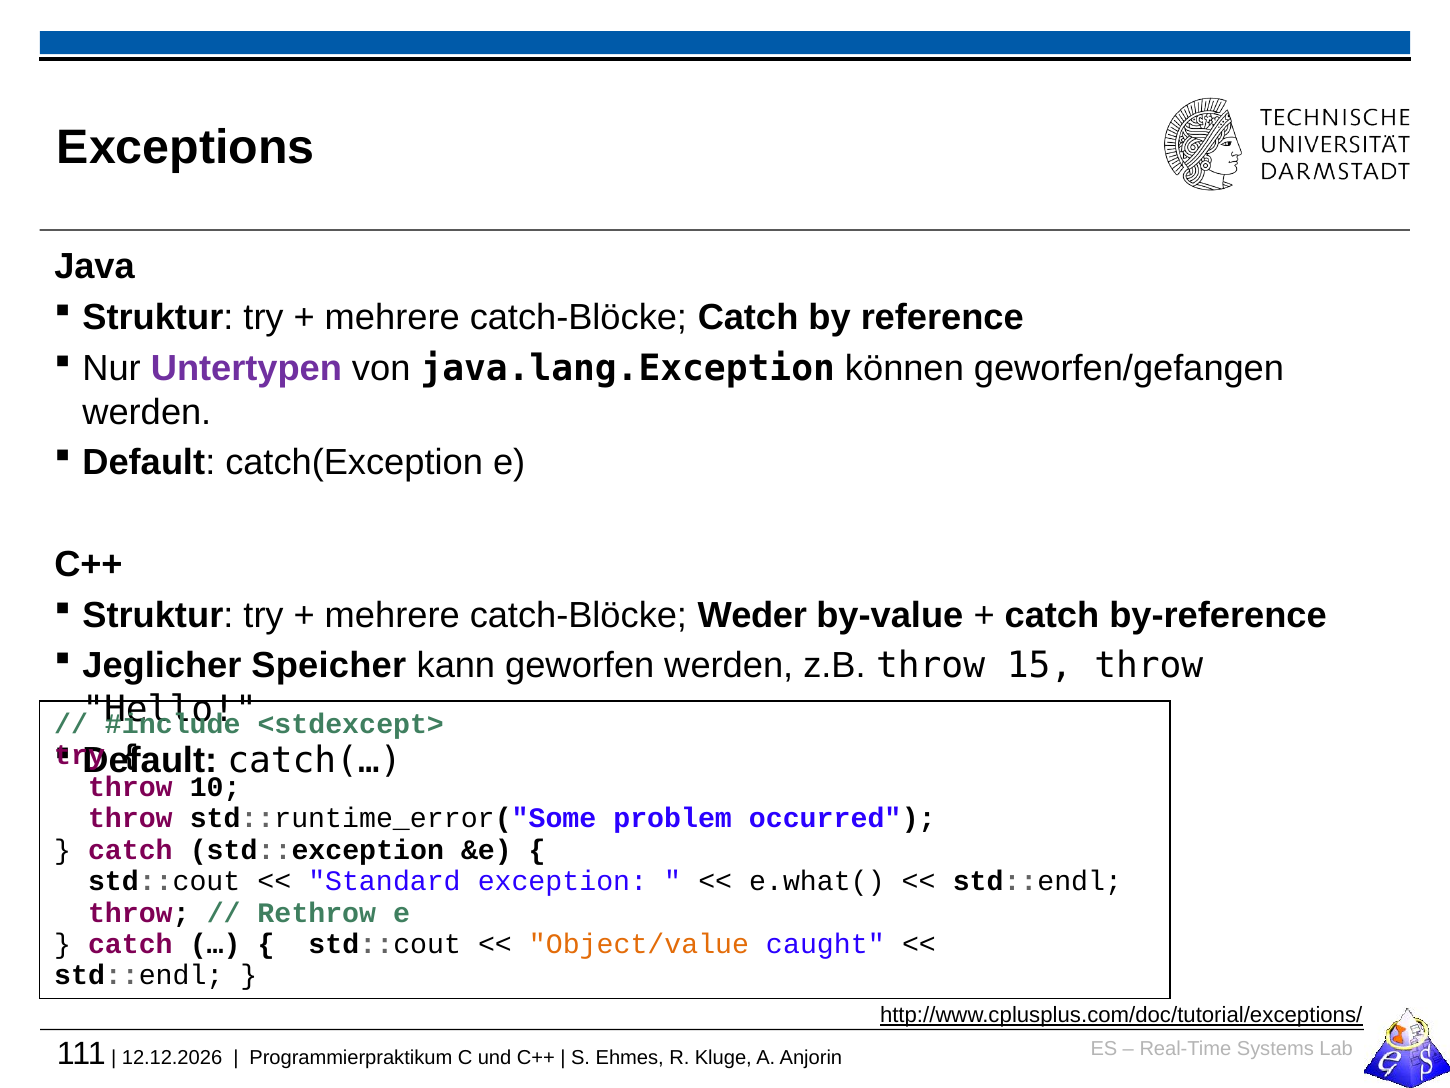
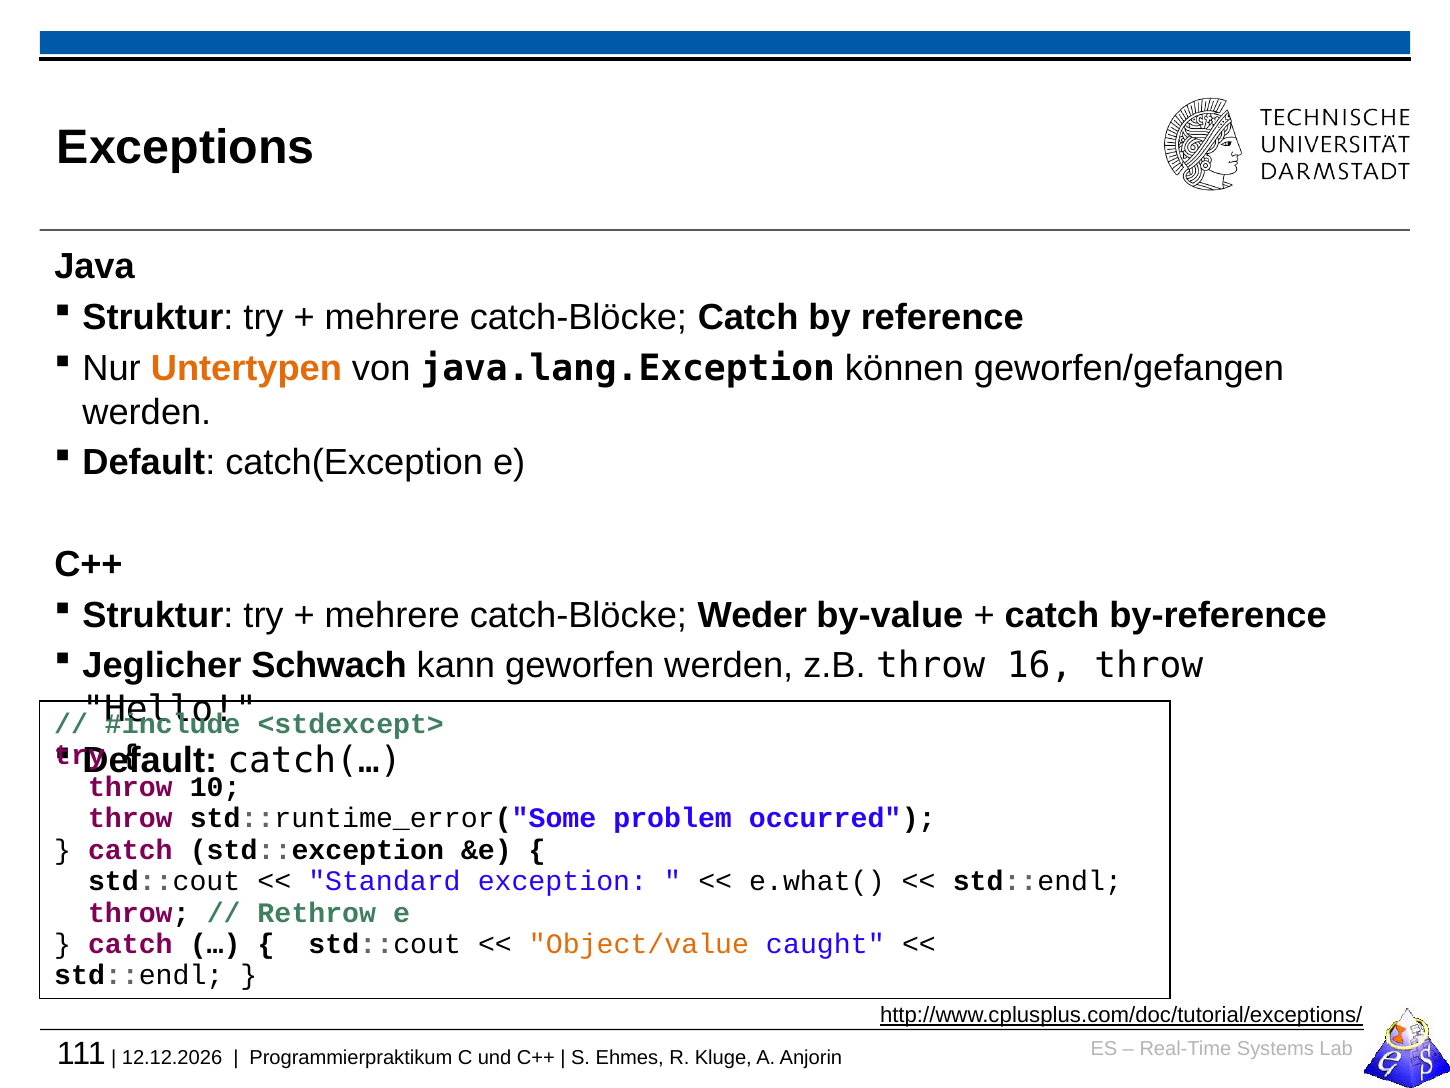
Untertypen colour: purple -> orange
Speicher: Speicher -> Schwach
15: 15 -> 16
